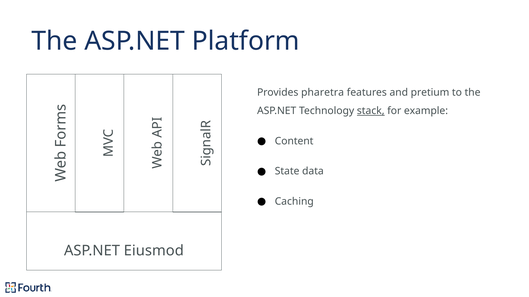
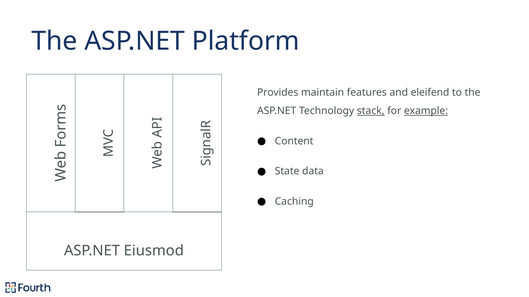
pharetra: pharetra -> maintain
pretium: pretium -> eleifend
example underline: none -> present
